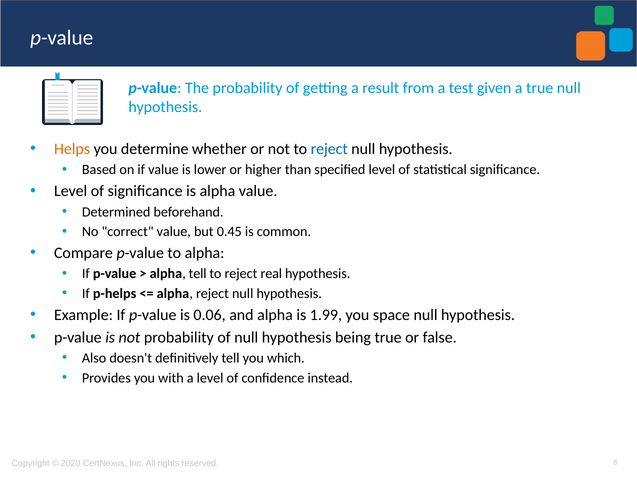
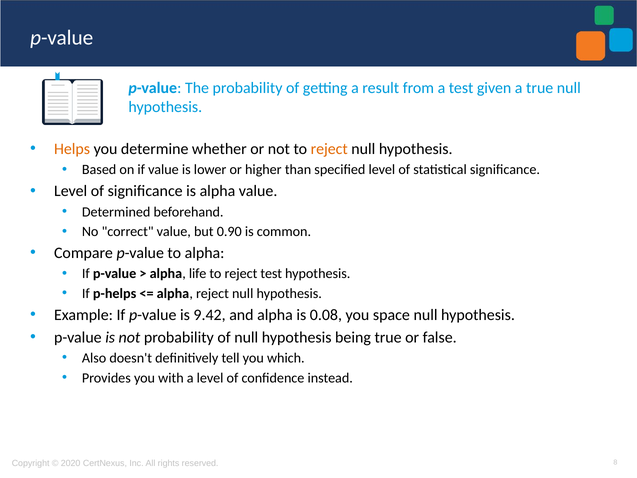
reject at (329, 149) colour: blue -> orange
0.45: 0.45 -> 0.90
alpha tell: tell -> life
reject real: real -> test
0.06: 0.06 -> 9.42
1.99: 1.99 -> 0.08
